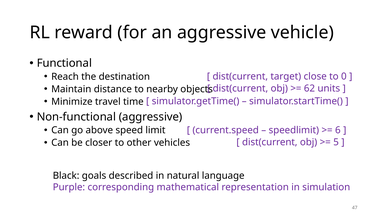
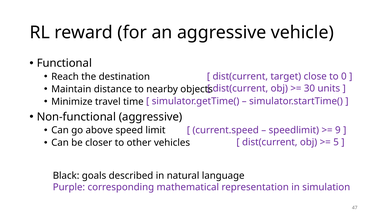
62: 62 -> 30
6: 6 -> 9
